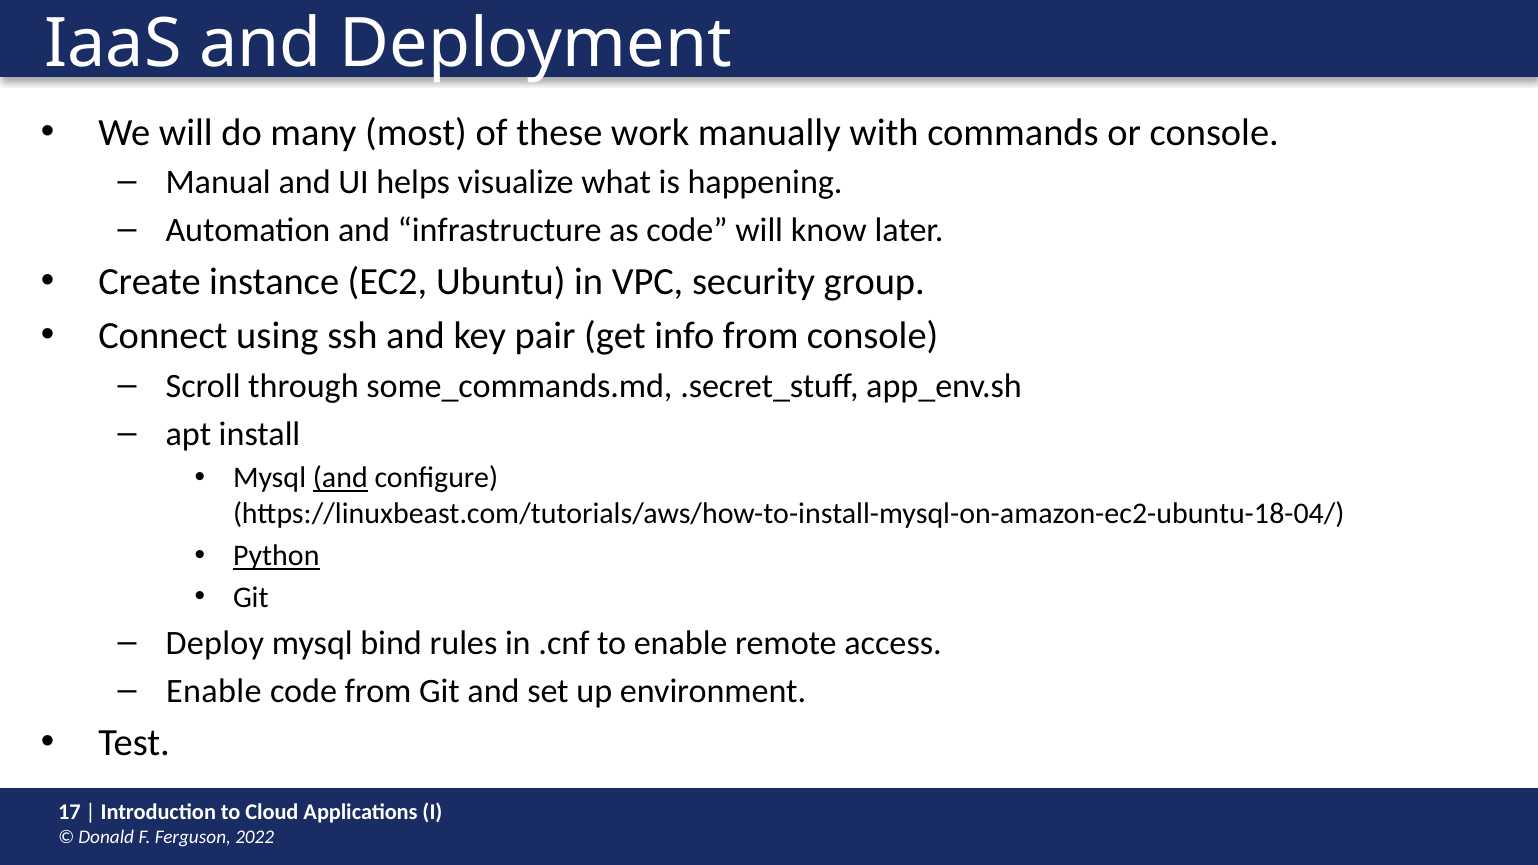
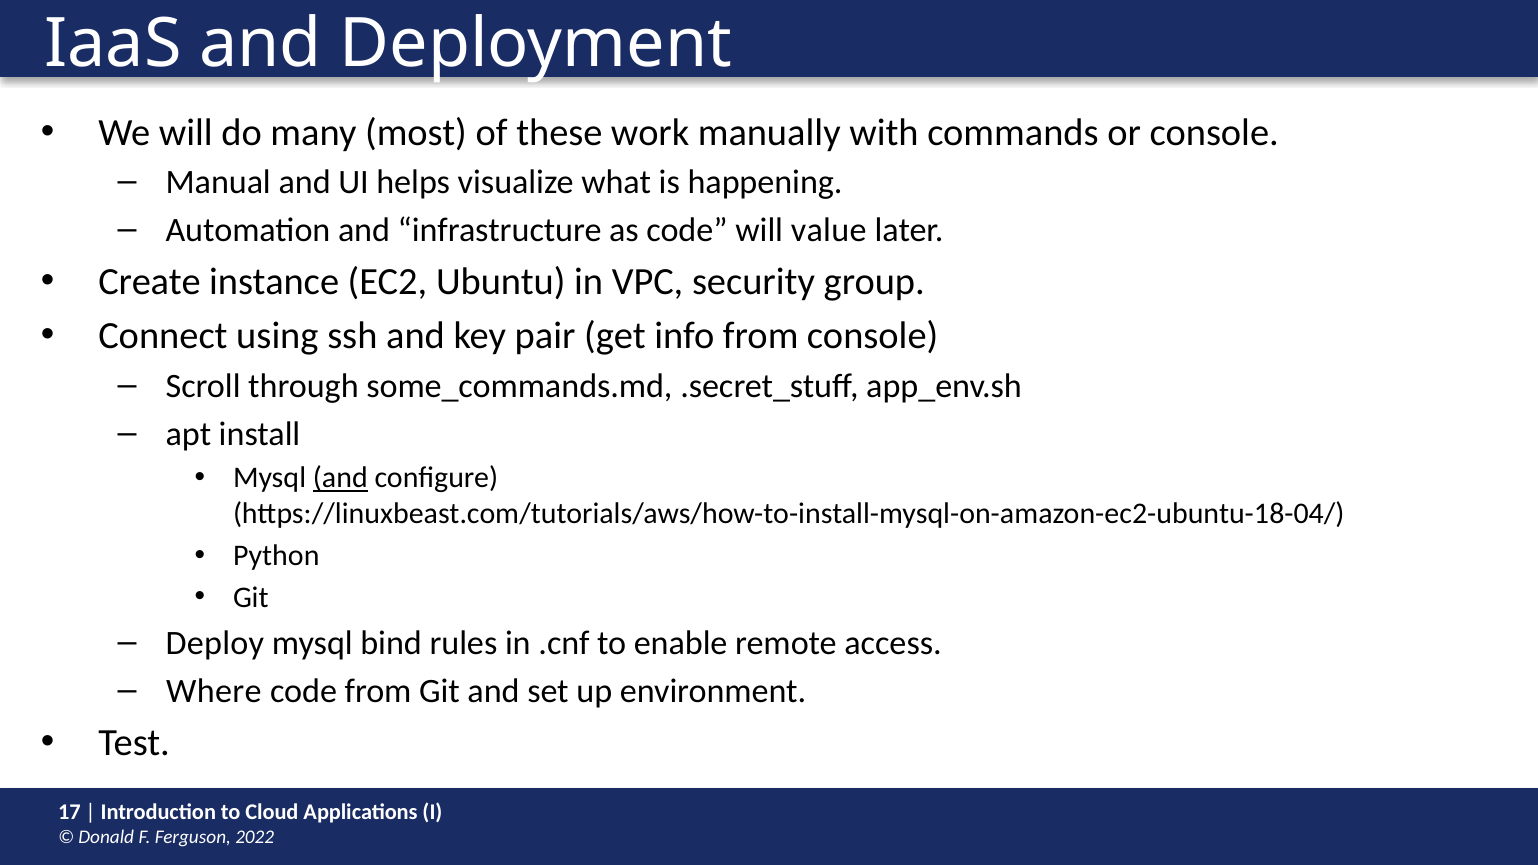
know: know -> value
Python underline: present -> none
Enable at (214, 691): Enable -> Where
